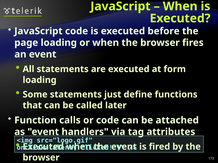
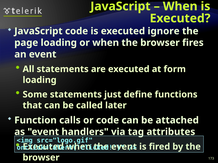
before: before -> ignore
